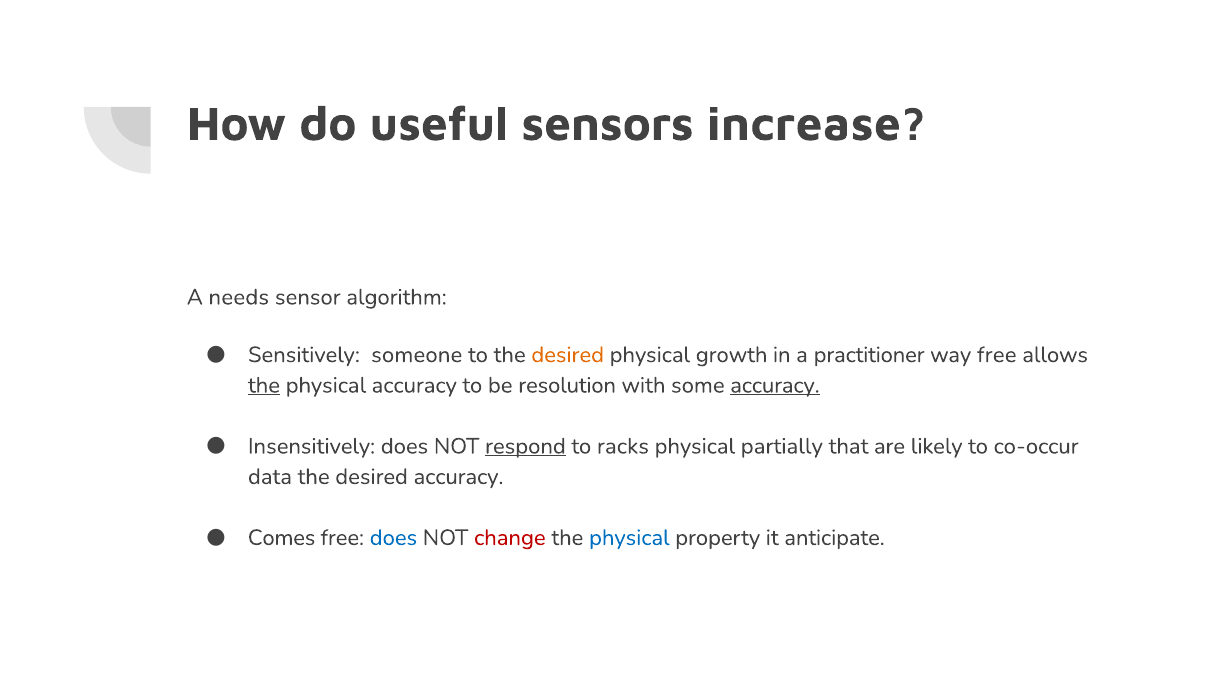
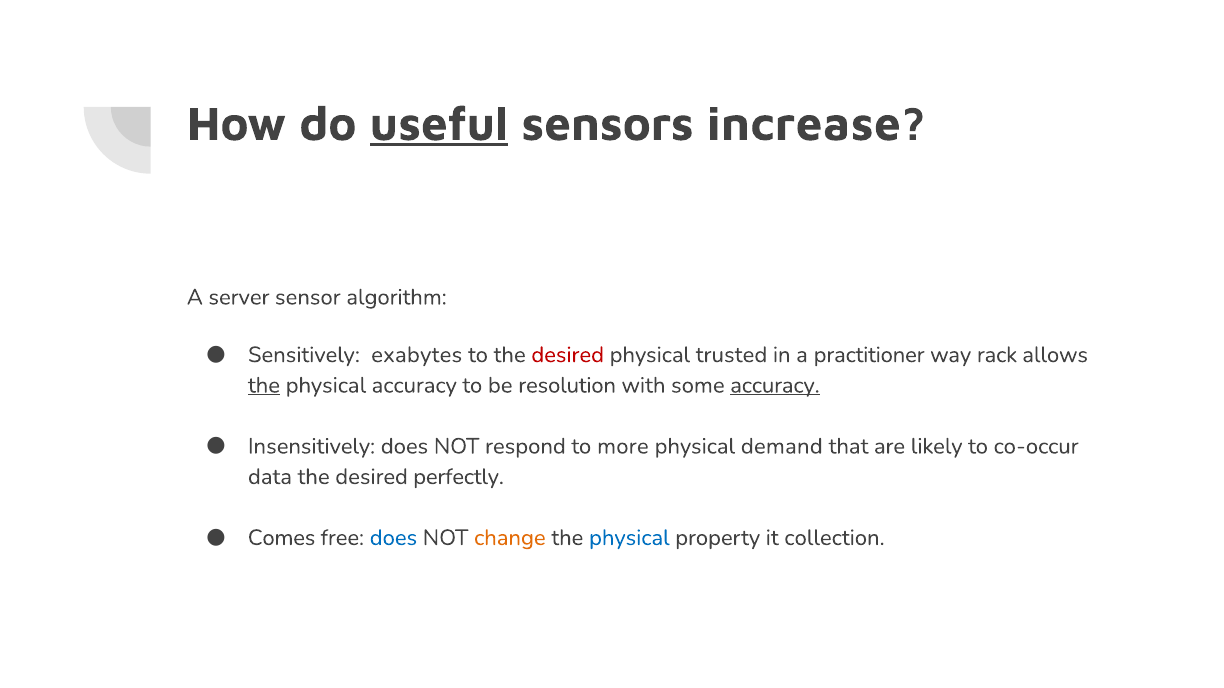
useful underline: none -> present
needs: needs -> server
someone: someone -> exabytes
desired at (568, 355) colour: orange -> red
growth: growth -> trusted
way free: free -> rack
respond underline: present -> none
racks: racks -> more
partially: partially -> demand
desired accuracy: accuracy -> perfectly
change colour: red -> orange
anticipate: anticipate -> collection
